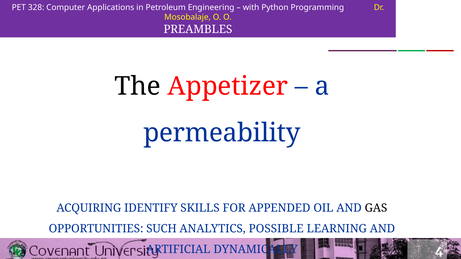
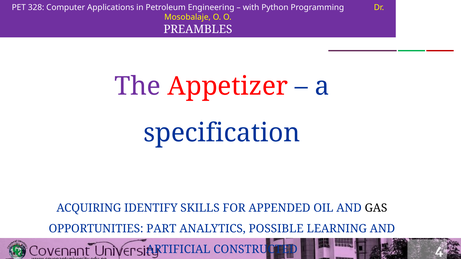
The colour: black -> purple
permeability: permeability -> specification
SUCH: SUCH -> PART
DYNAMICALLY: DYNAMICALLY -> CONSTRUCTED
